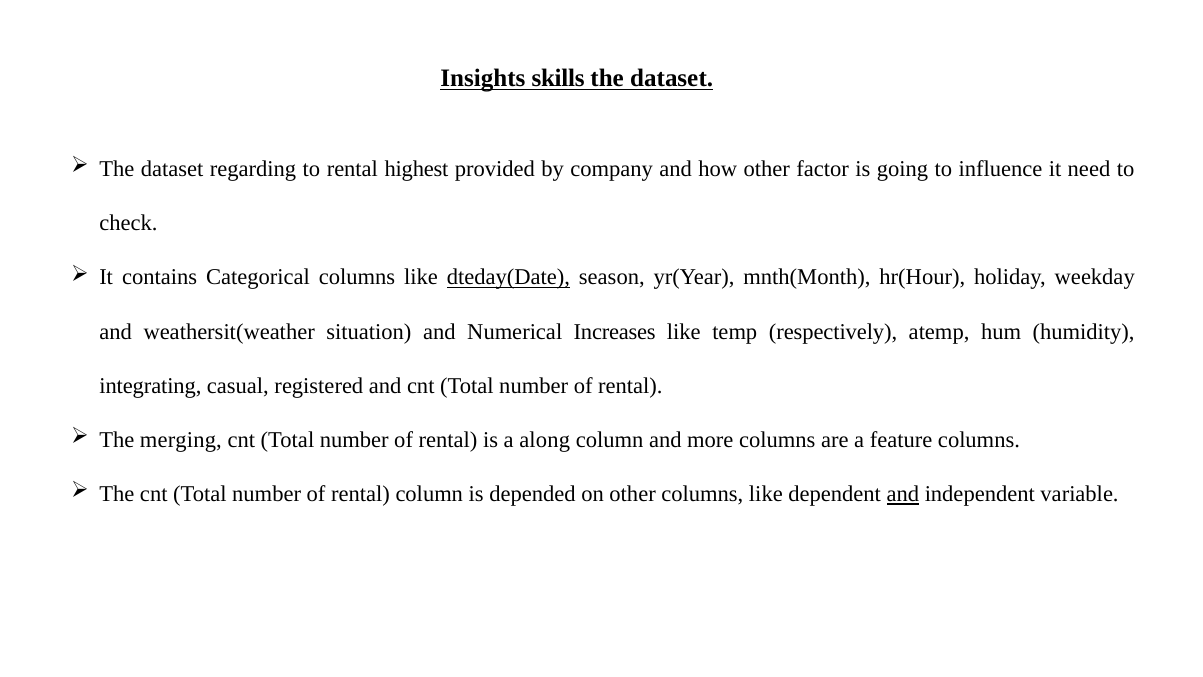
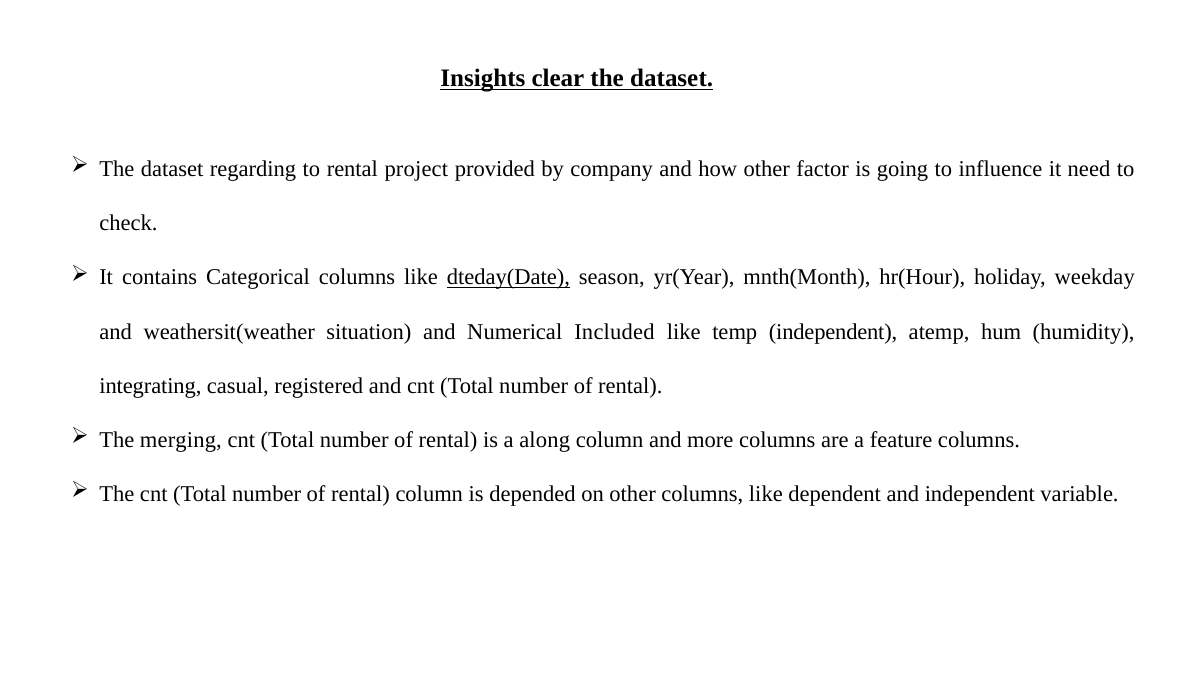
skills: skills -> clear
highest: highest -> project
Increases: Increases -> Included
temp respectively: respectively -> independent
and at (903, 494) underline: present -> none
